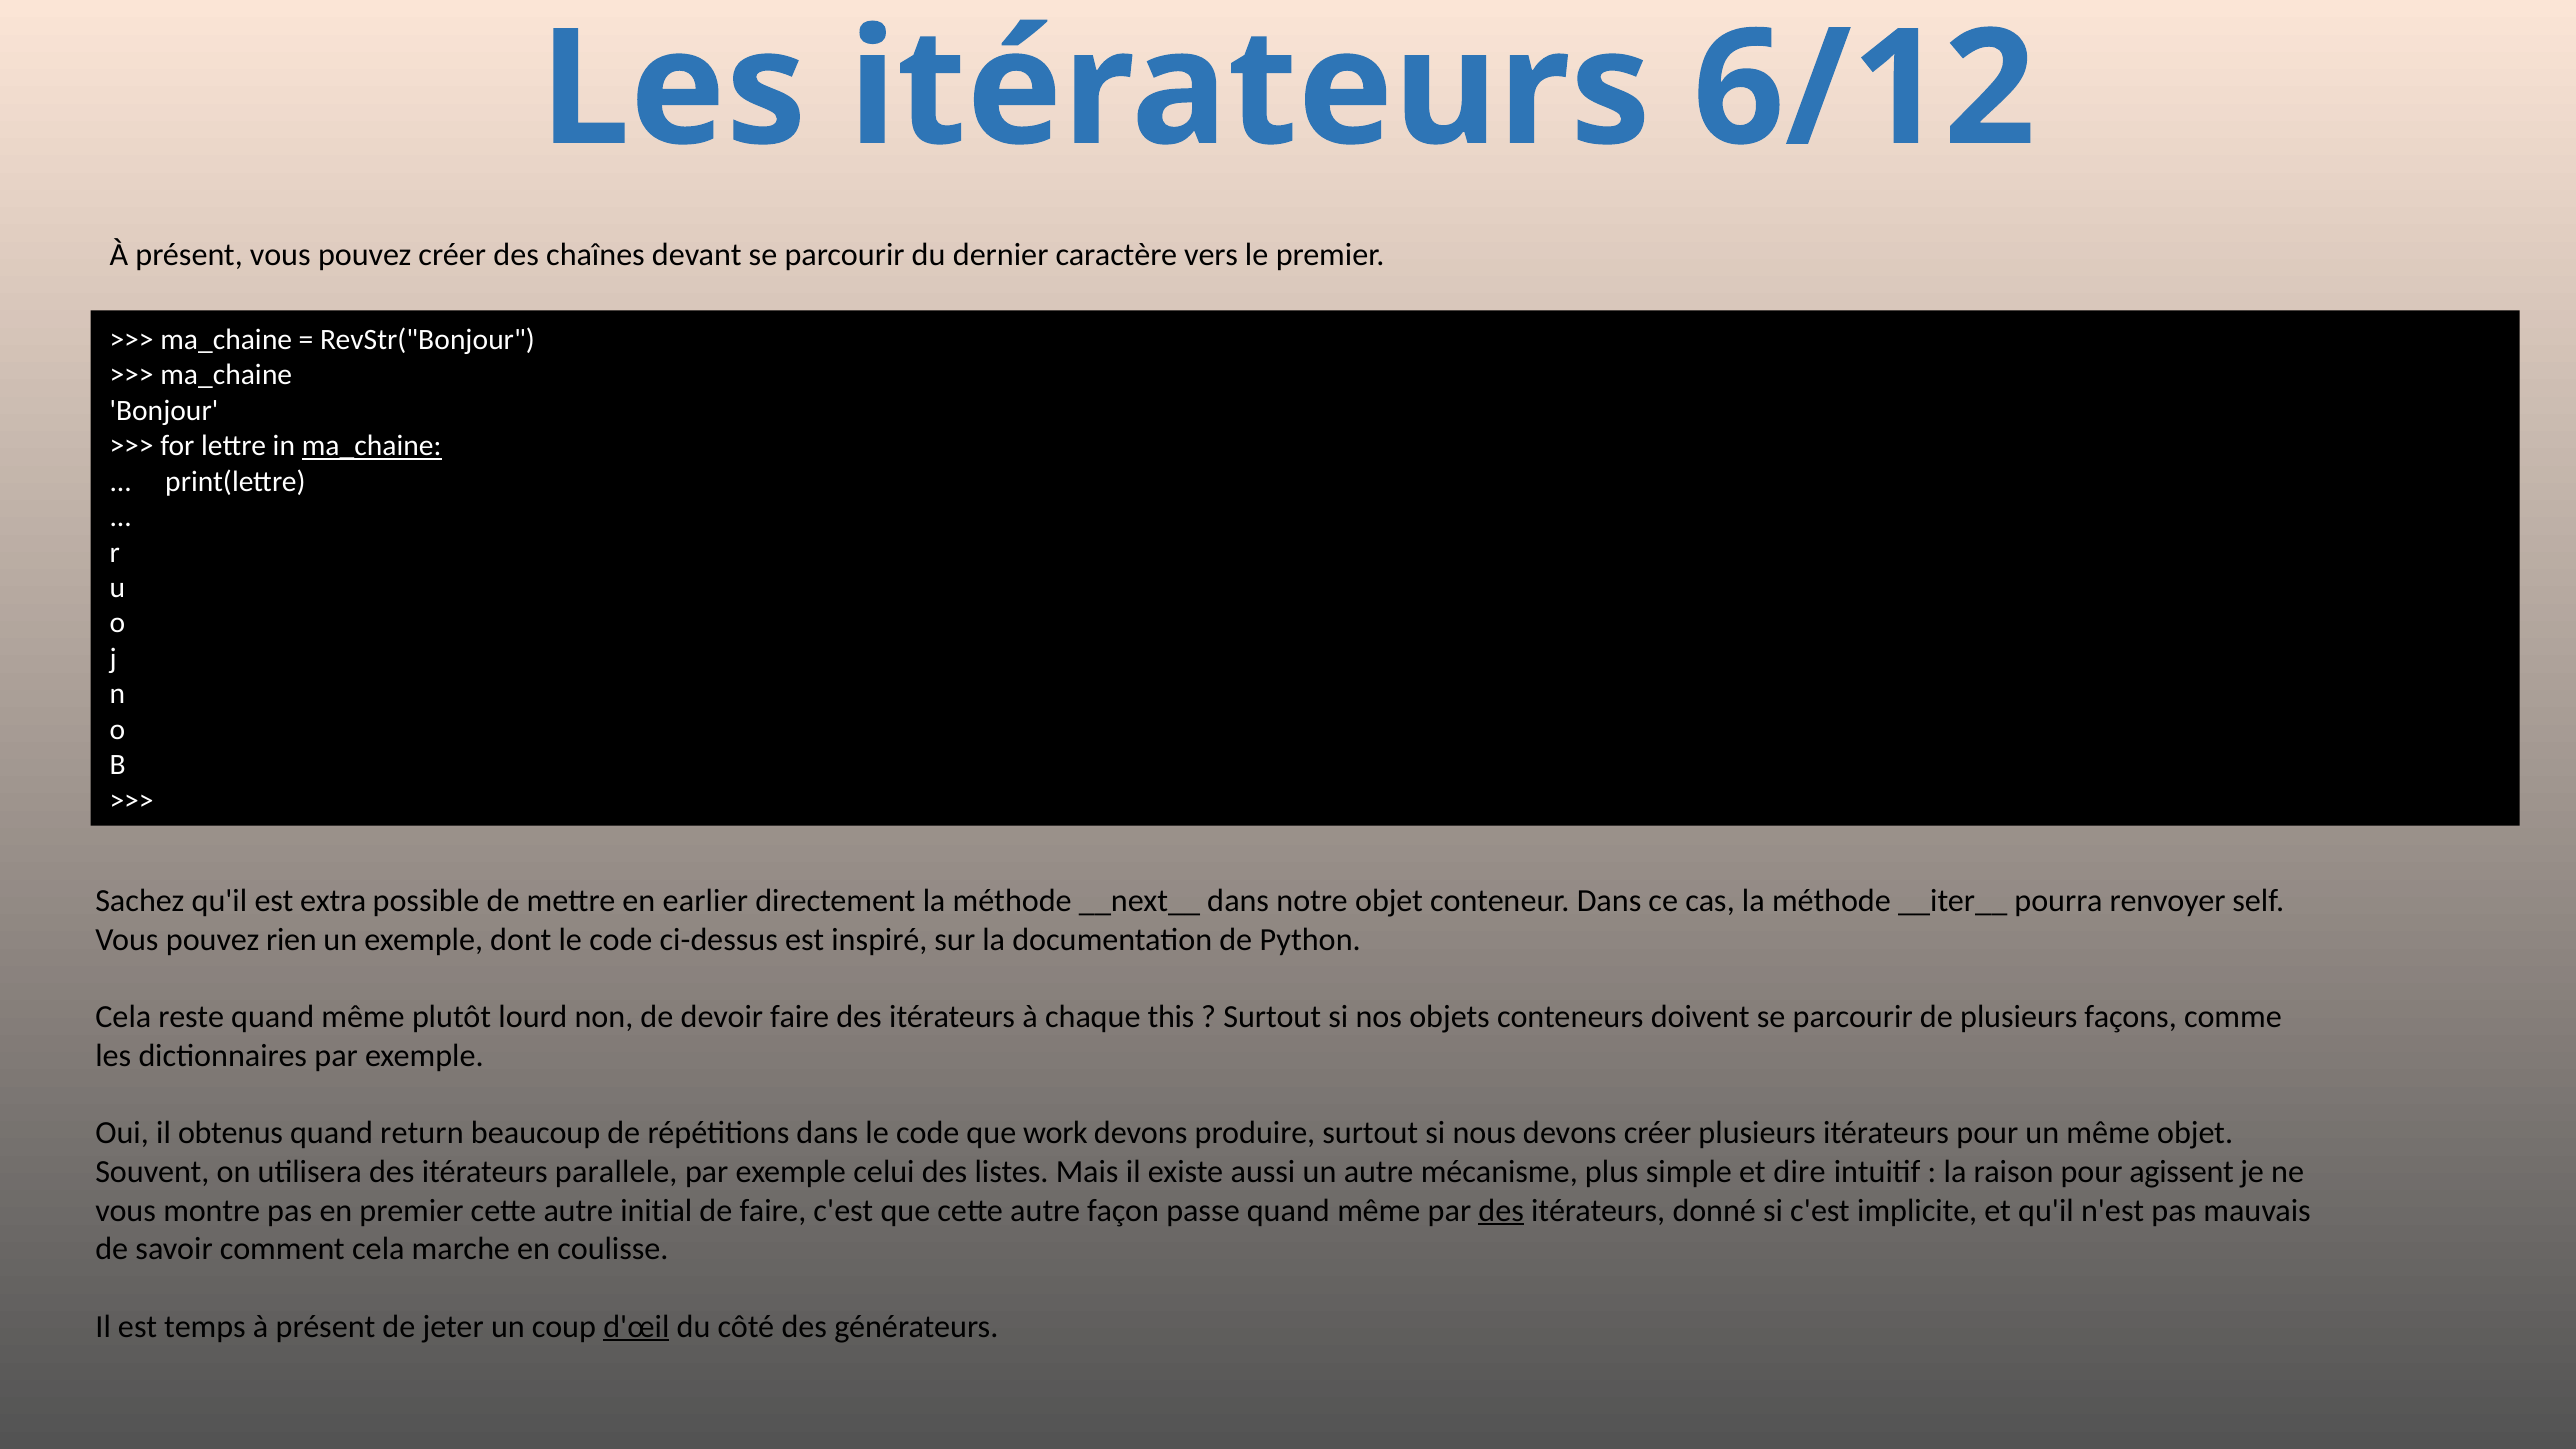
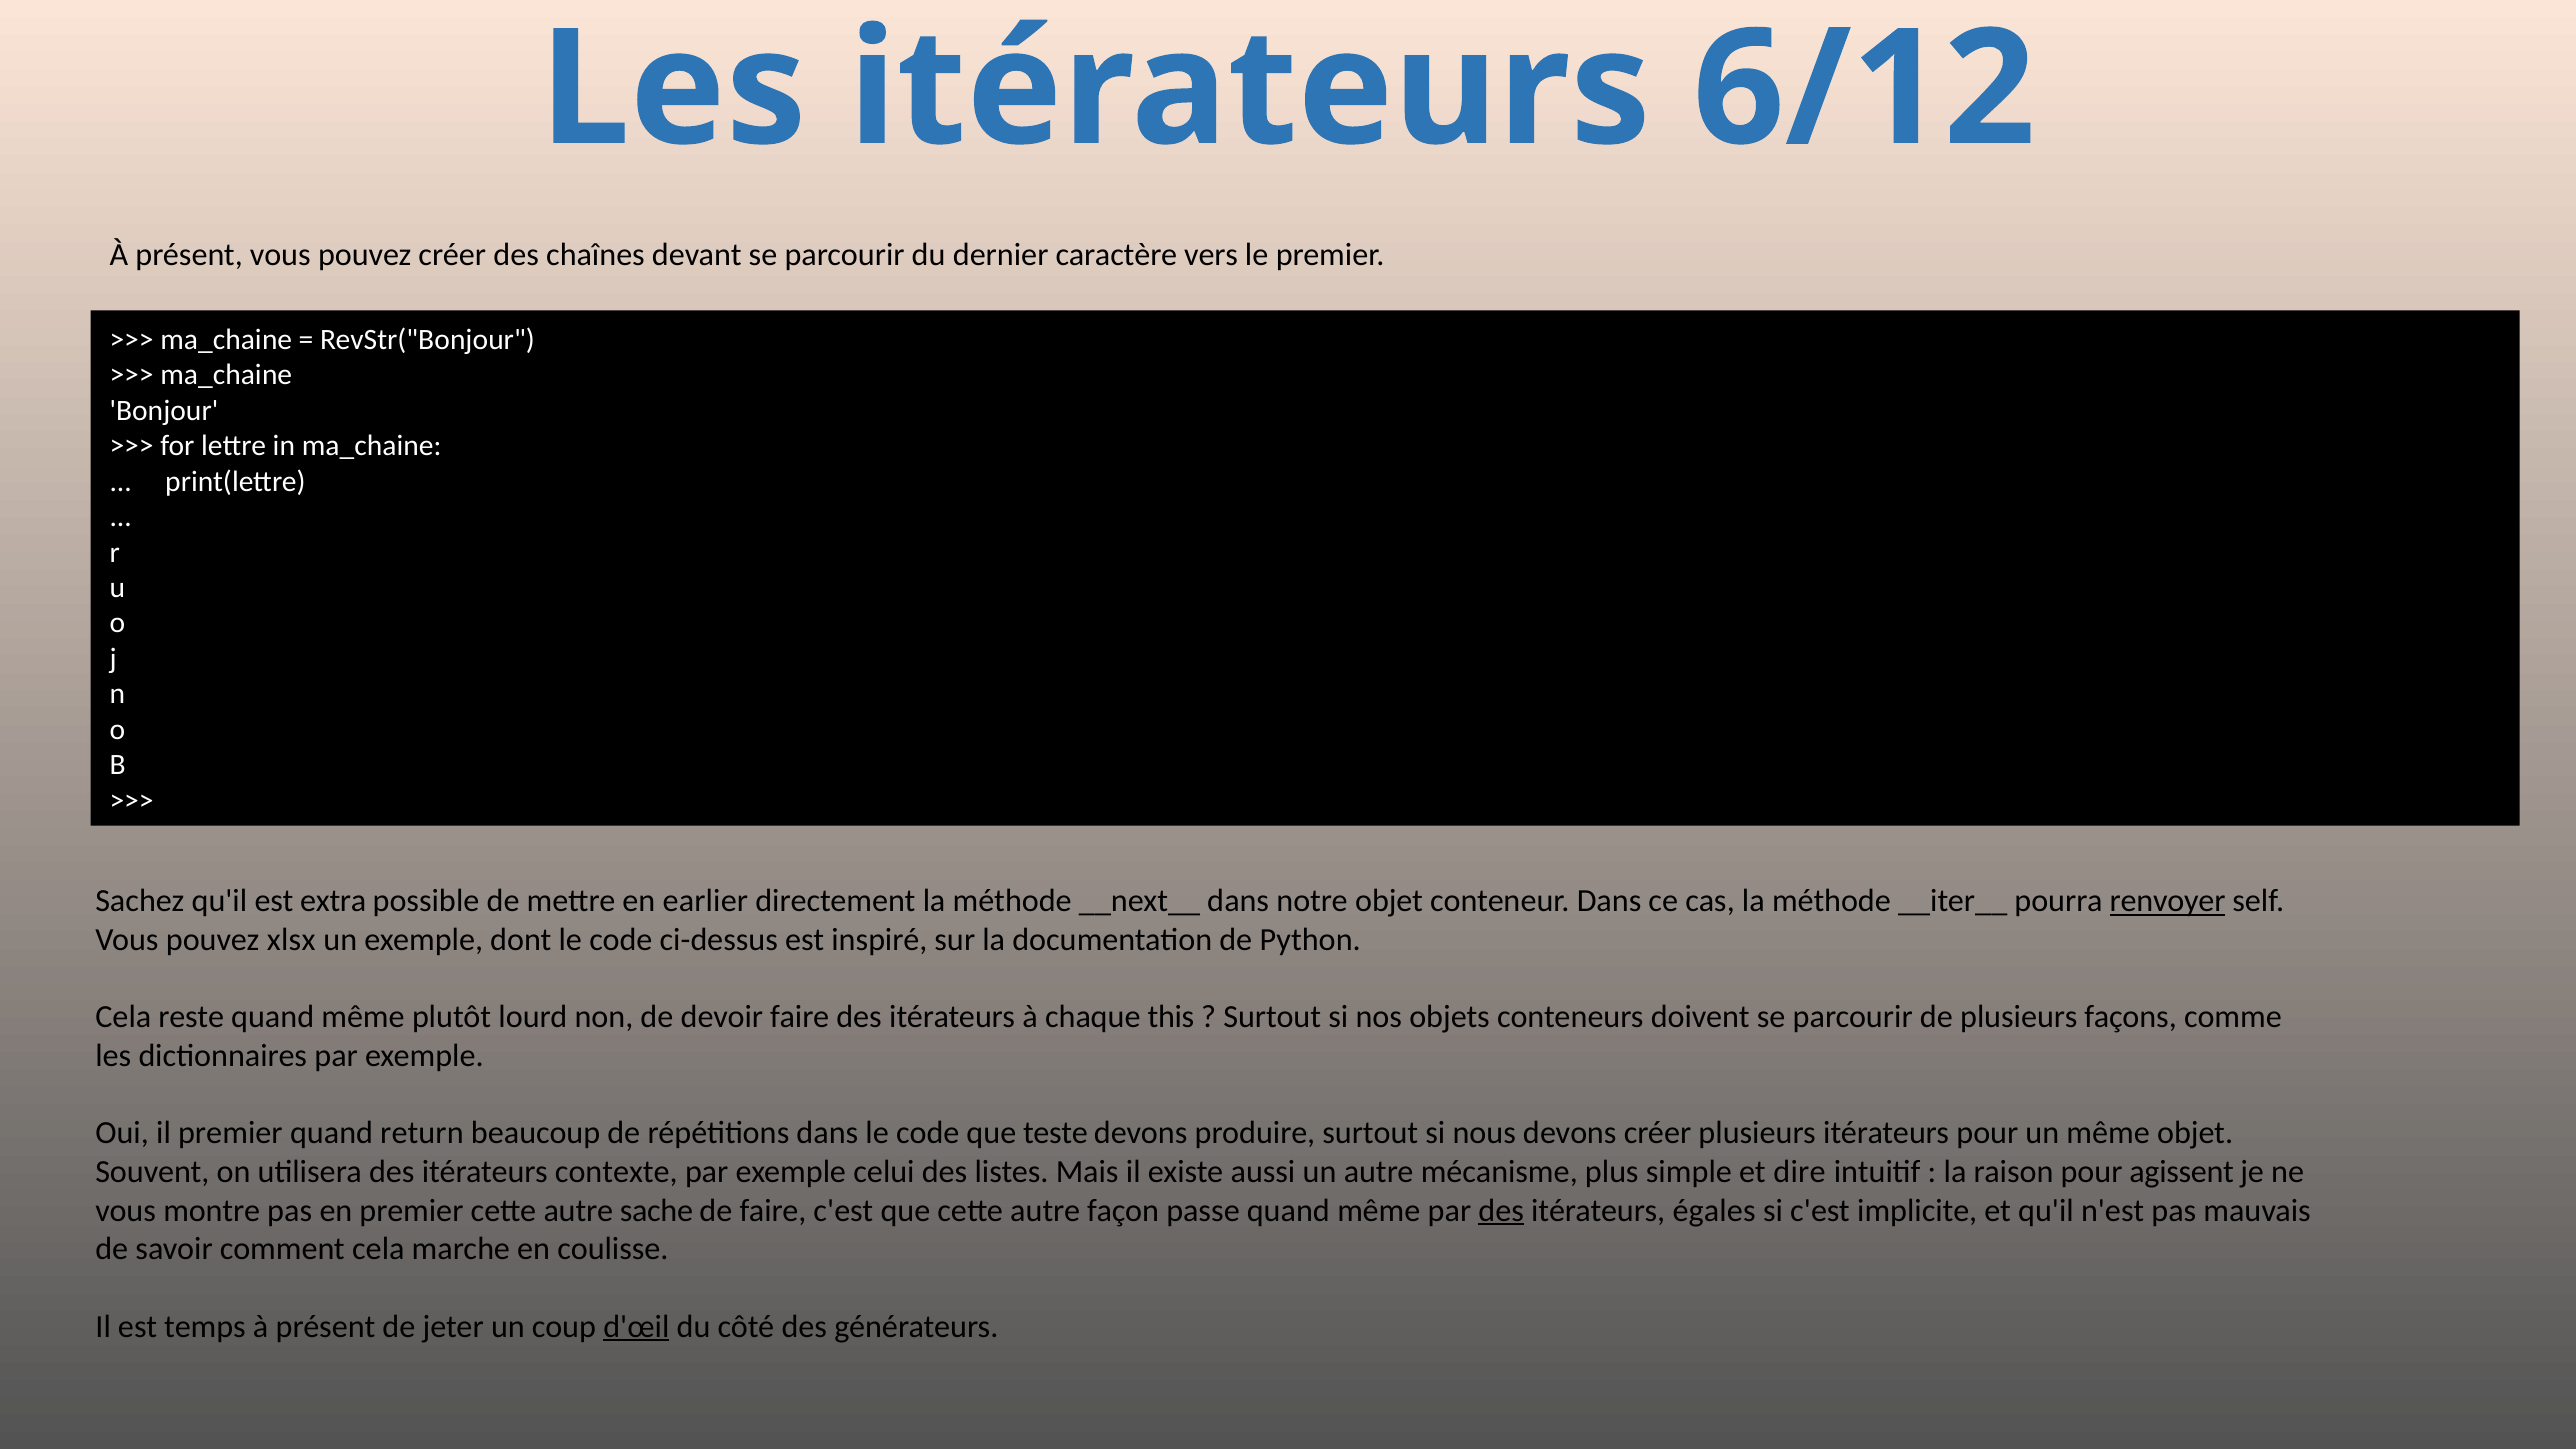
ma_chaine at (372, 446) underline: present -> none
renvoyer underline: none -> present
rien: rien -> xlsx
il obtenus: obtenus -> premier
work: work -> teste
parallele: parallele -> contexte
initial: initial -> sache
donné: donné -> égales
